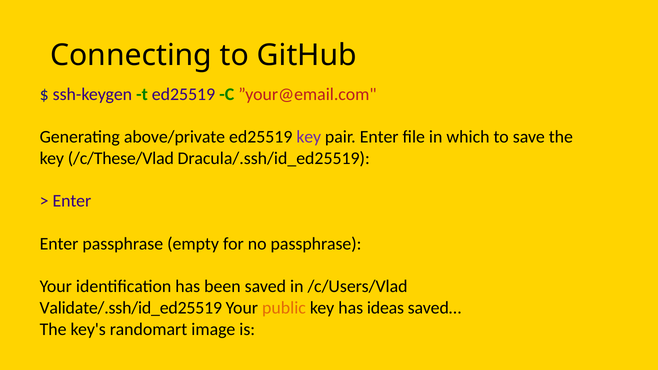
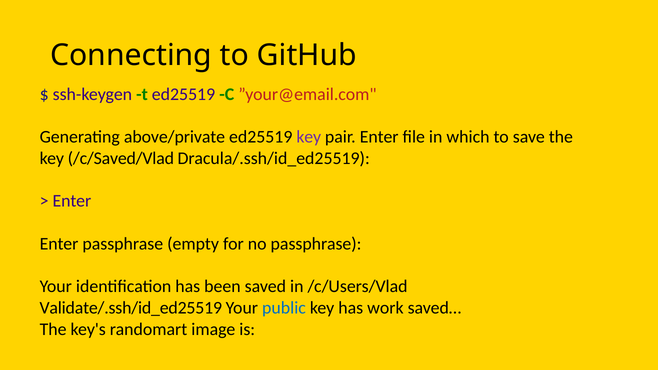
/c/These/Vlad: /c/These/Vlad -> /c/Saved/Vlad
public colour: orange -> blue
ideas: ideas -> work
